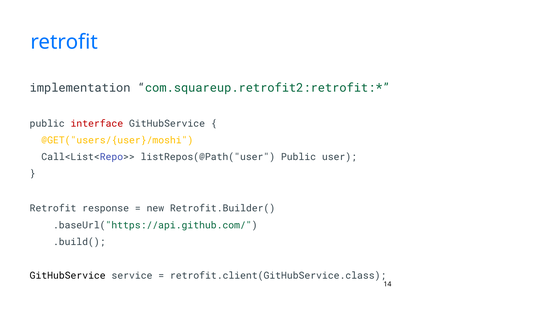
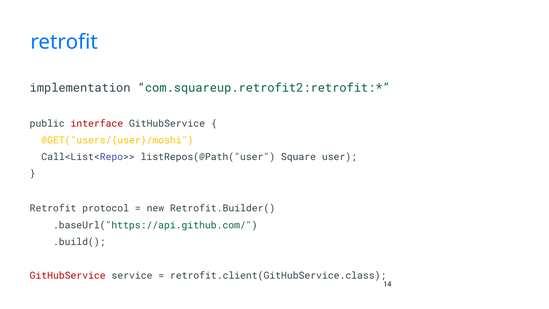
listRepos(@Path("user Public: Public -> Square
response: response -> protocol
GitHubService at (68, 275) colour: black -> red
